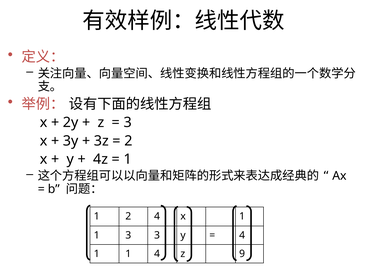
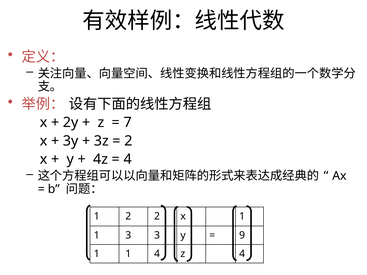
3 at (128, 123): 3 -> 7
1 at (128, 159): 1 -> 4
2 4: 4 -> 2
4 at (242, 236): 4 -> 9
z 9: 9 -> 4
